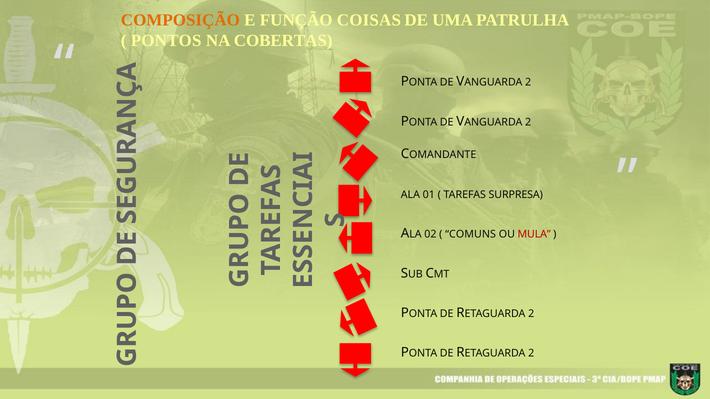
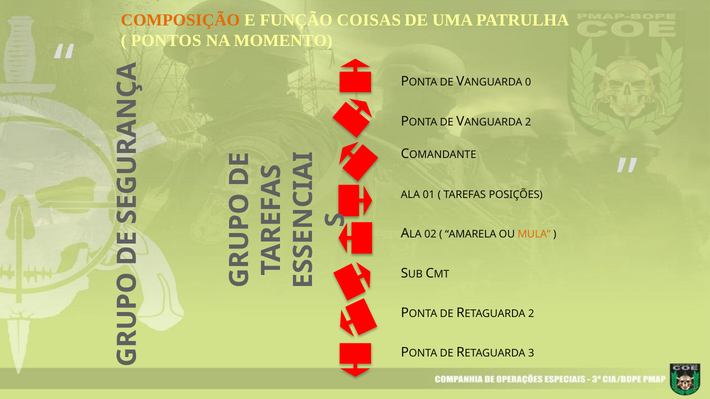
COBERTAS: COBERTAS -> MOMENTO
2 at (528, 83): 2 -> 0
SURPRESA: SURPRESA -> POSIÇÕES
COMUNS: COMUNS -> AMARELA
MULA colour: red -> orange
2 at (531, 354): 2 -> 3
